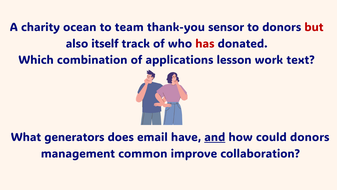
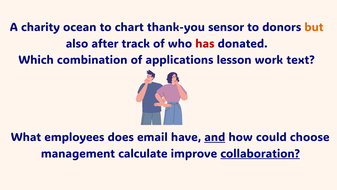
team: team -> chart
but colour: red -> orange
itself: itself -> after
generators: generators -> employees
could donors: donors -> choose
common: common -> calculate
collaboration underline: none -> present
